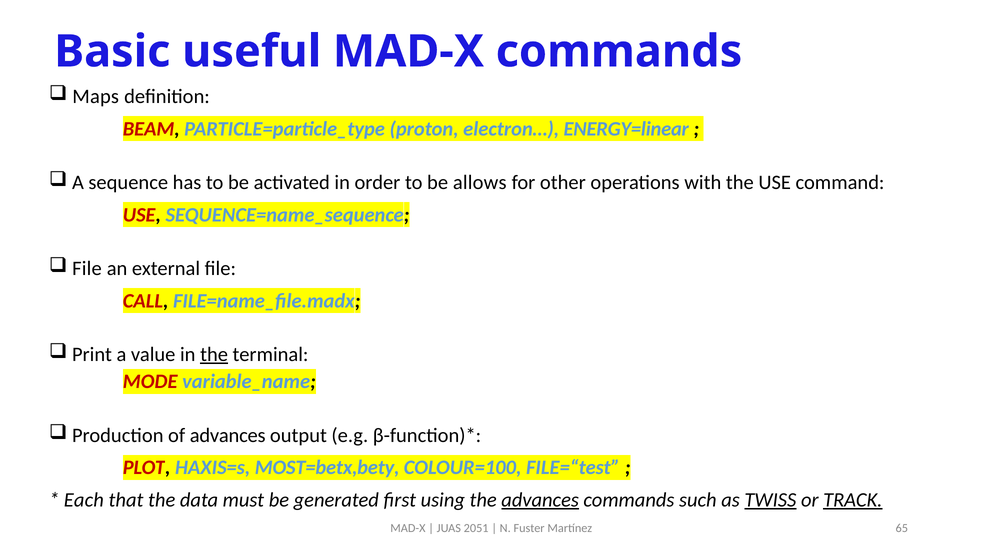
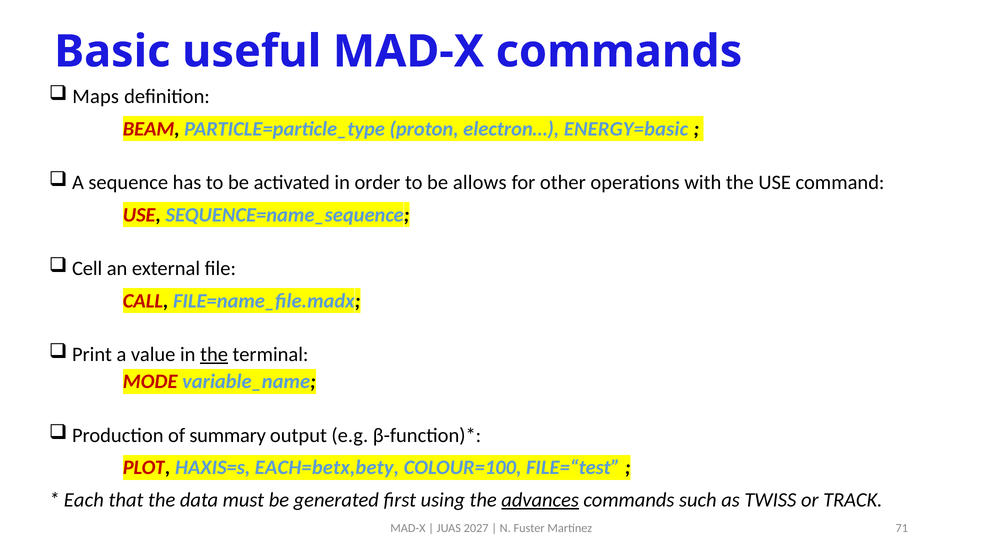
ENERGY=linear: ENERGY=linear -> ENERGY=basic
File at (87, 268): File -> Cell
of advances: advances -> summary
MOST=betx,bety: MOST=betx,bety -> EACH=betx,bety
TWISS underline: present -> none
TRACK underline: present -> none
2051: 2051 -> 2027
65: 65 -> 71
